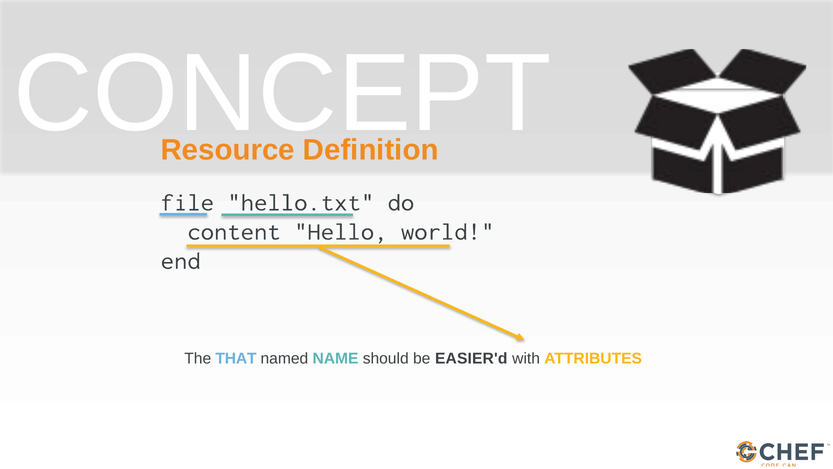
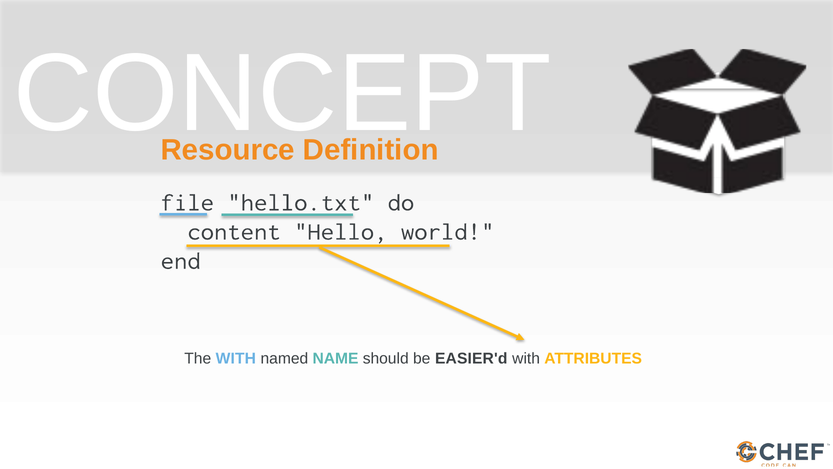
The THAT: THAT -> WITH
